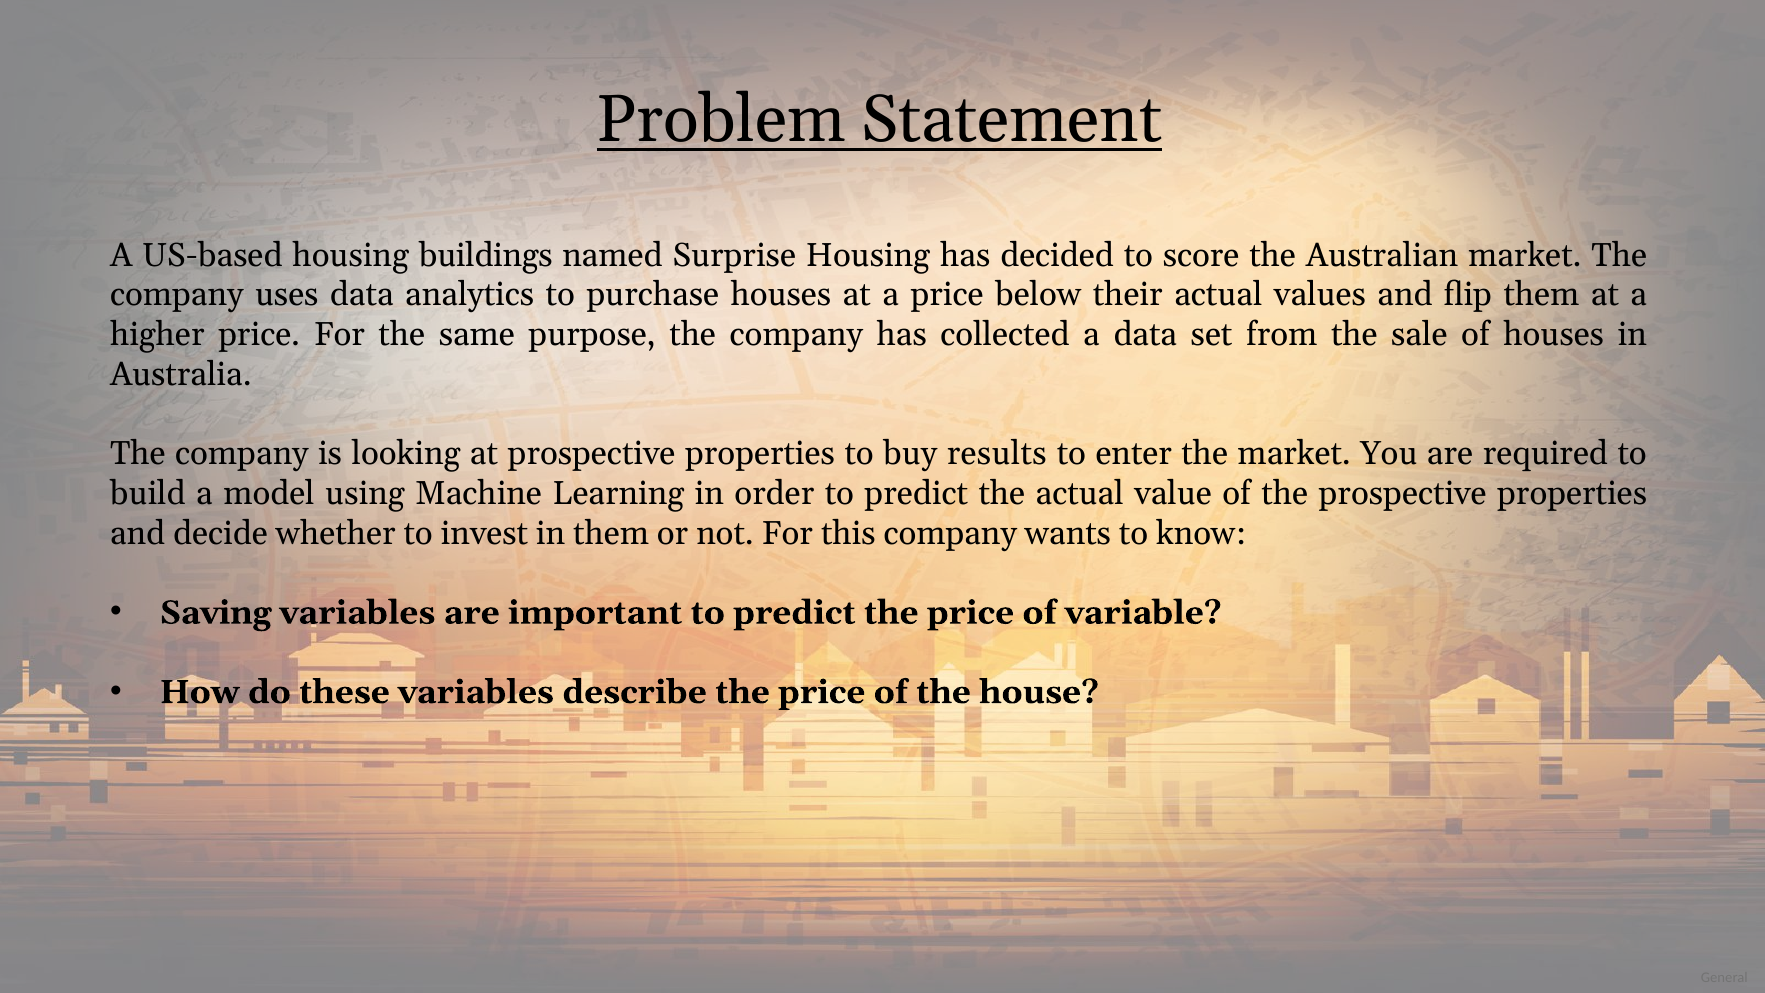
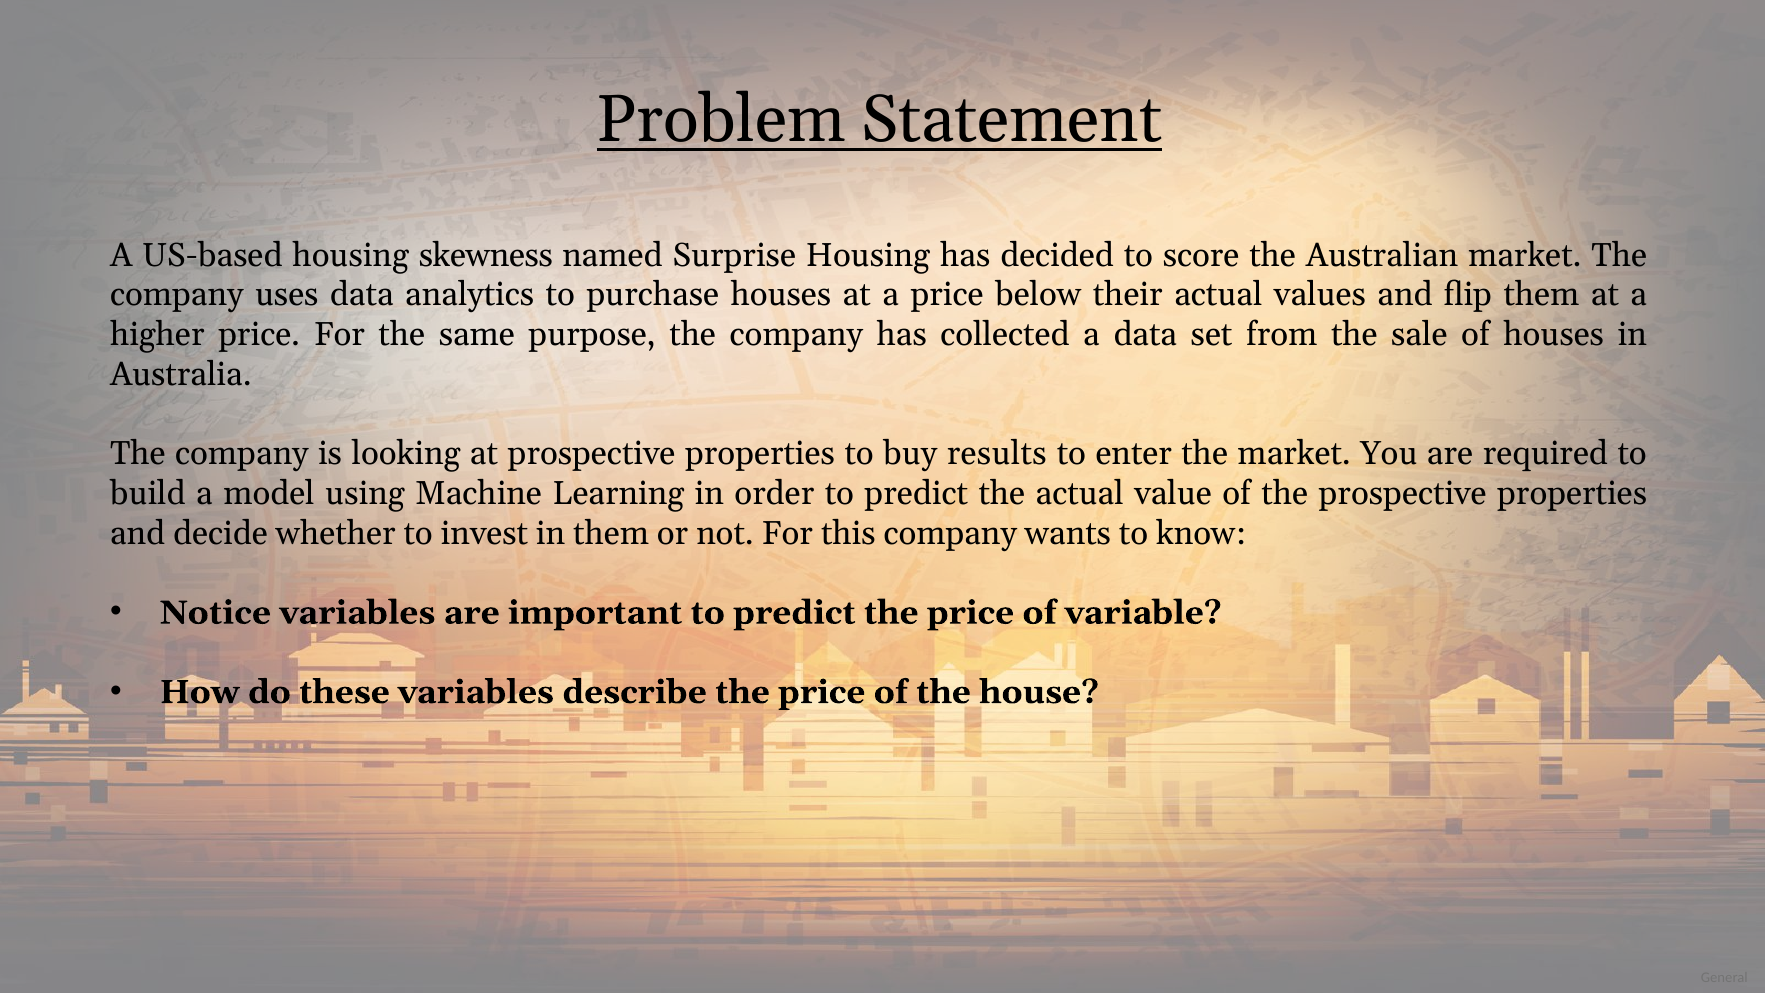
buildings: buildings -> skewness
Saving: Saving -> Notice
